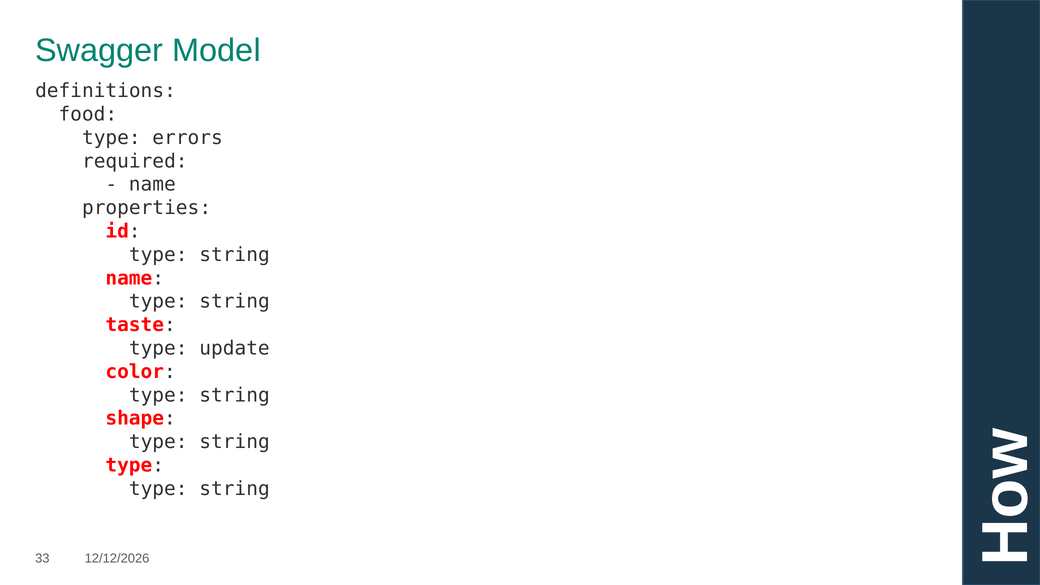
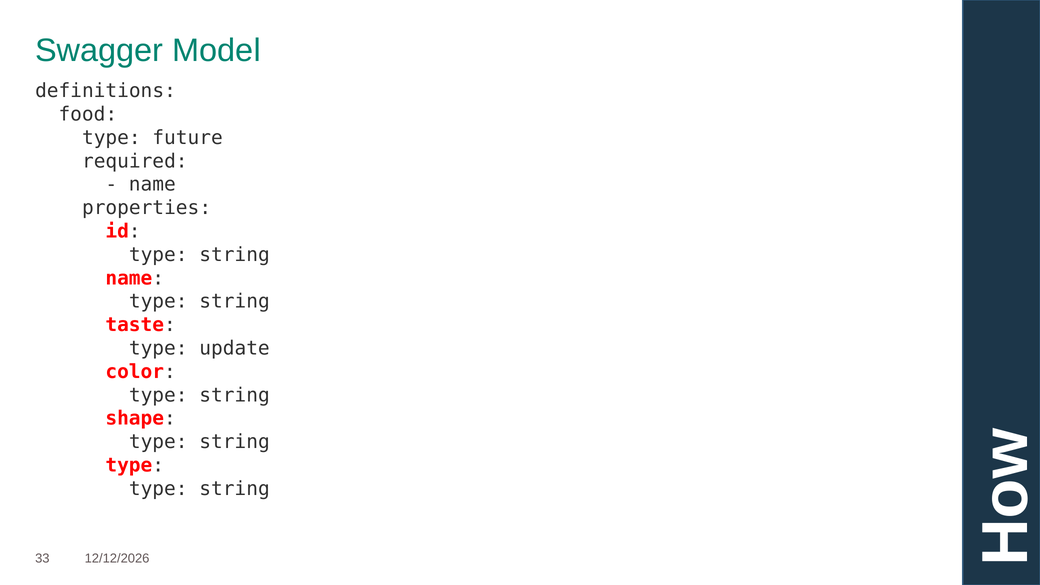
errors: errors -> future
